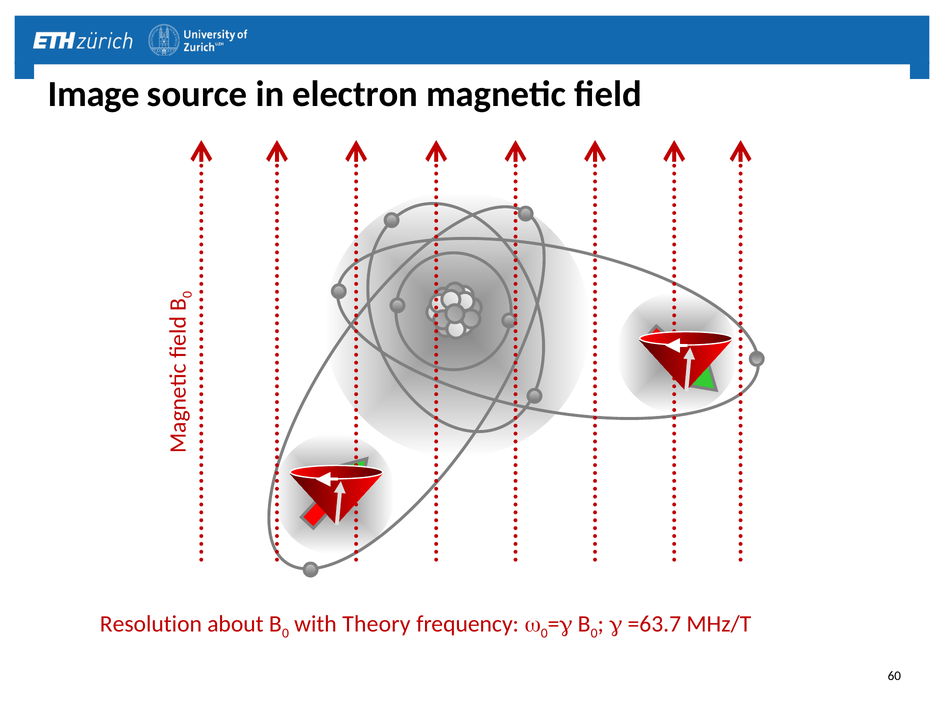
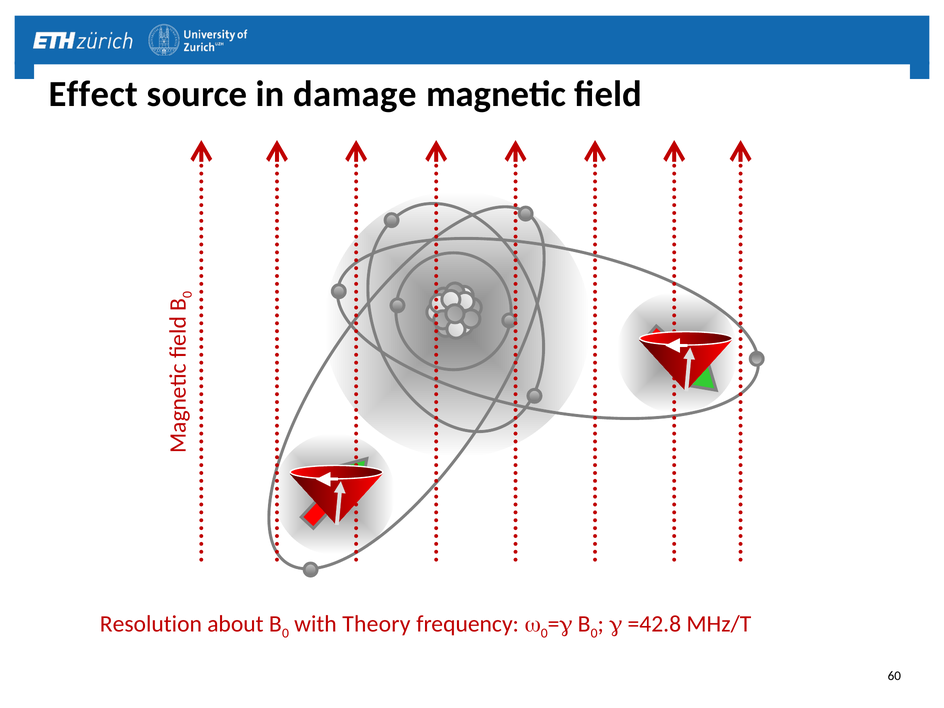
Image: Image -> Effect
electron: electron -> damage
=63.7: =63.7 -> =42.8
